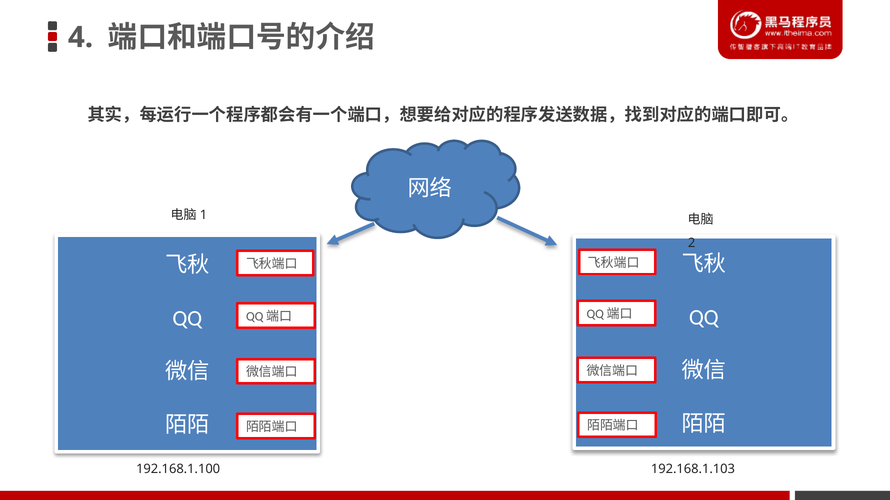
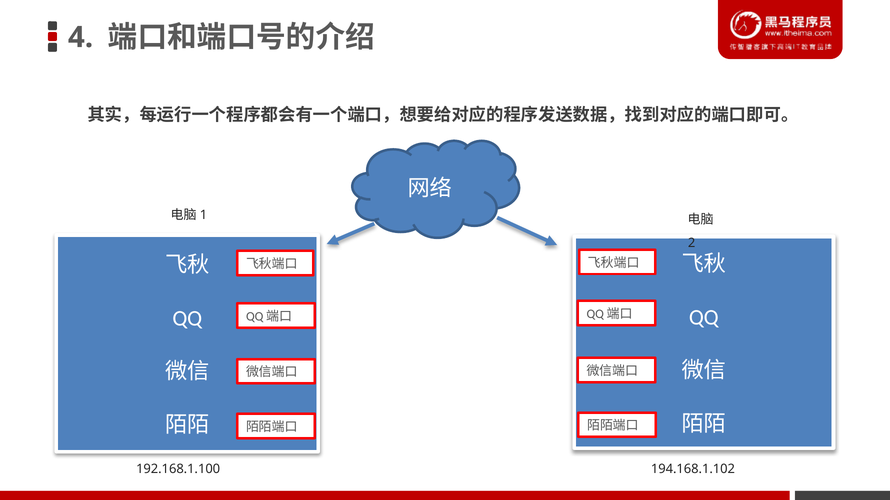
192.168.1.103: 192.168.1.103 -> 194.168.1.102
